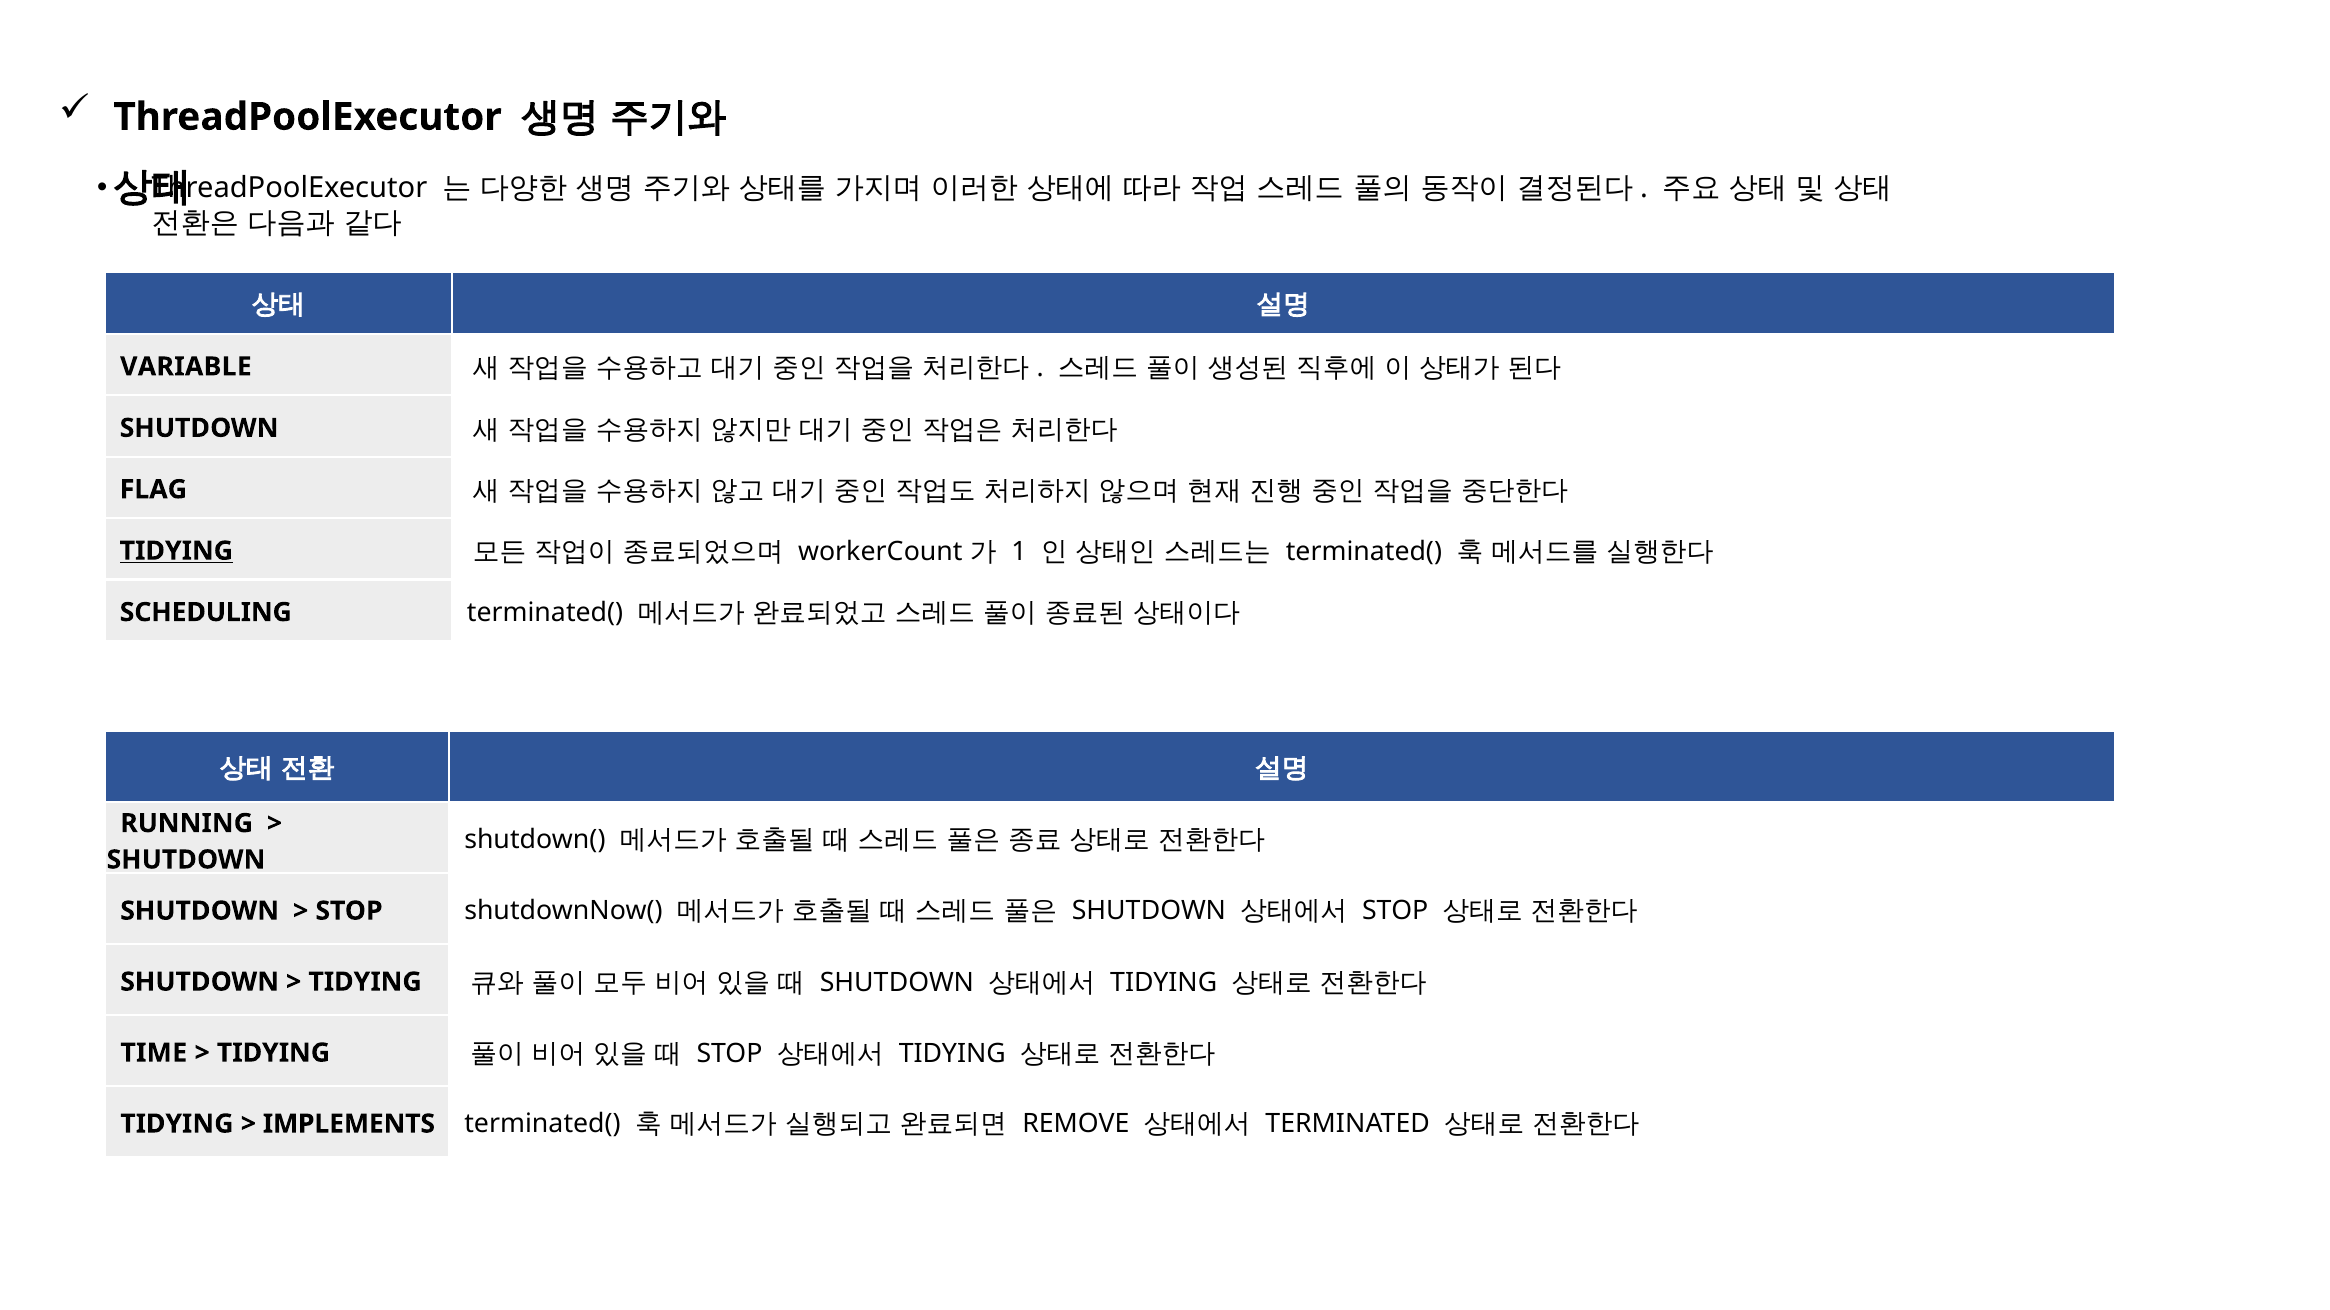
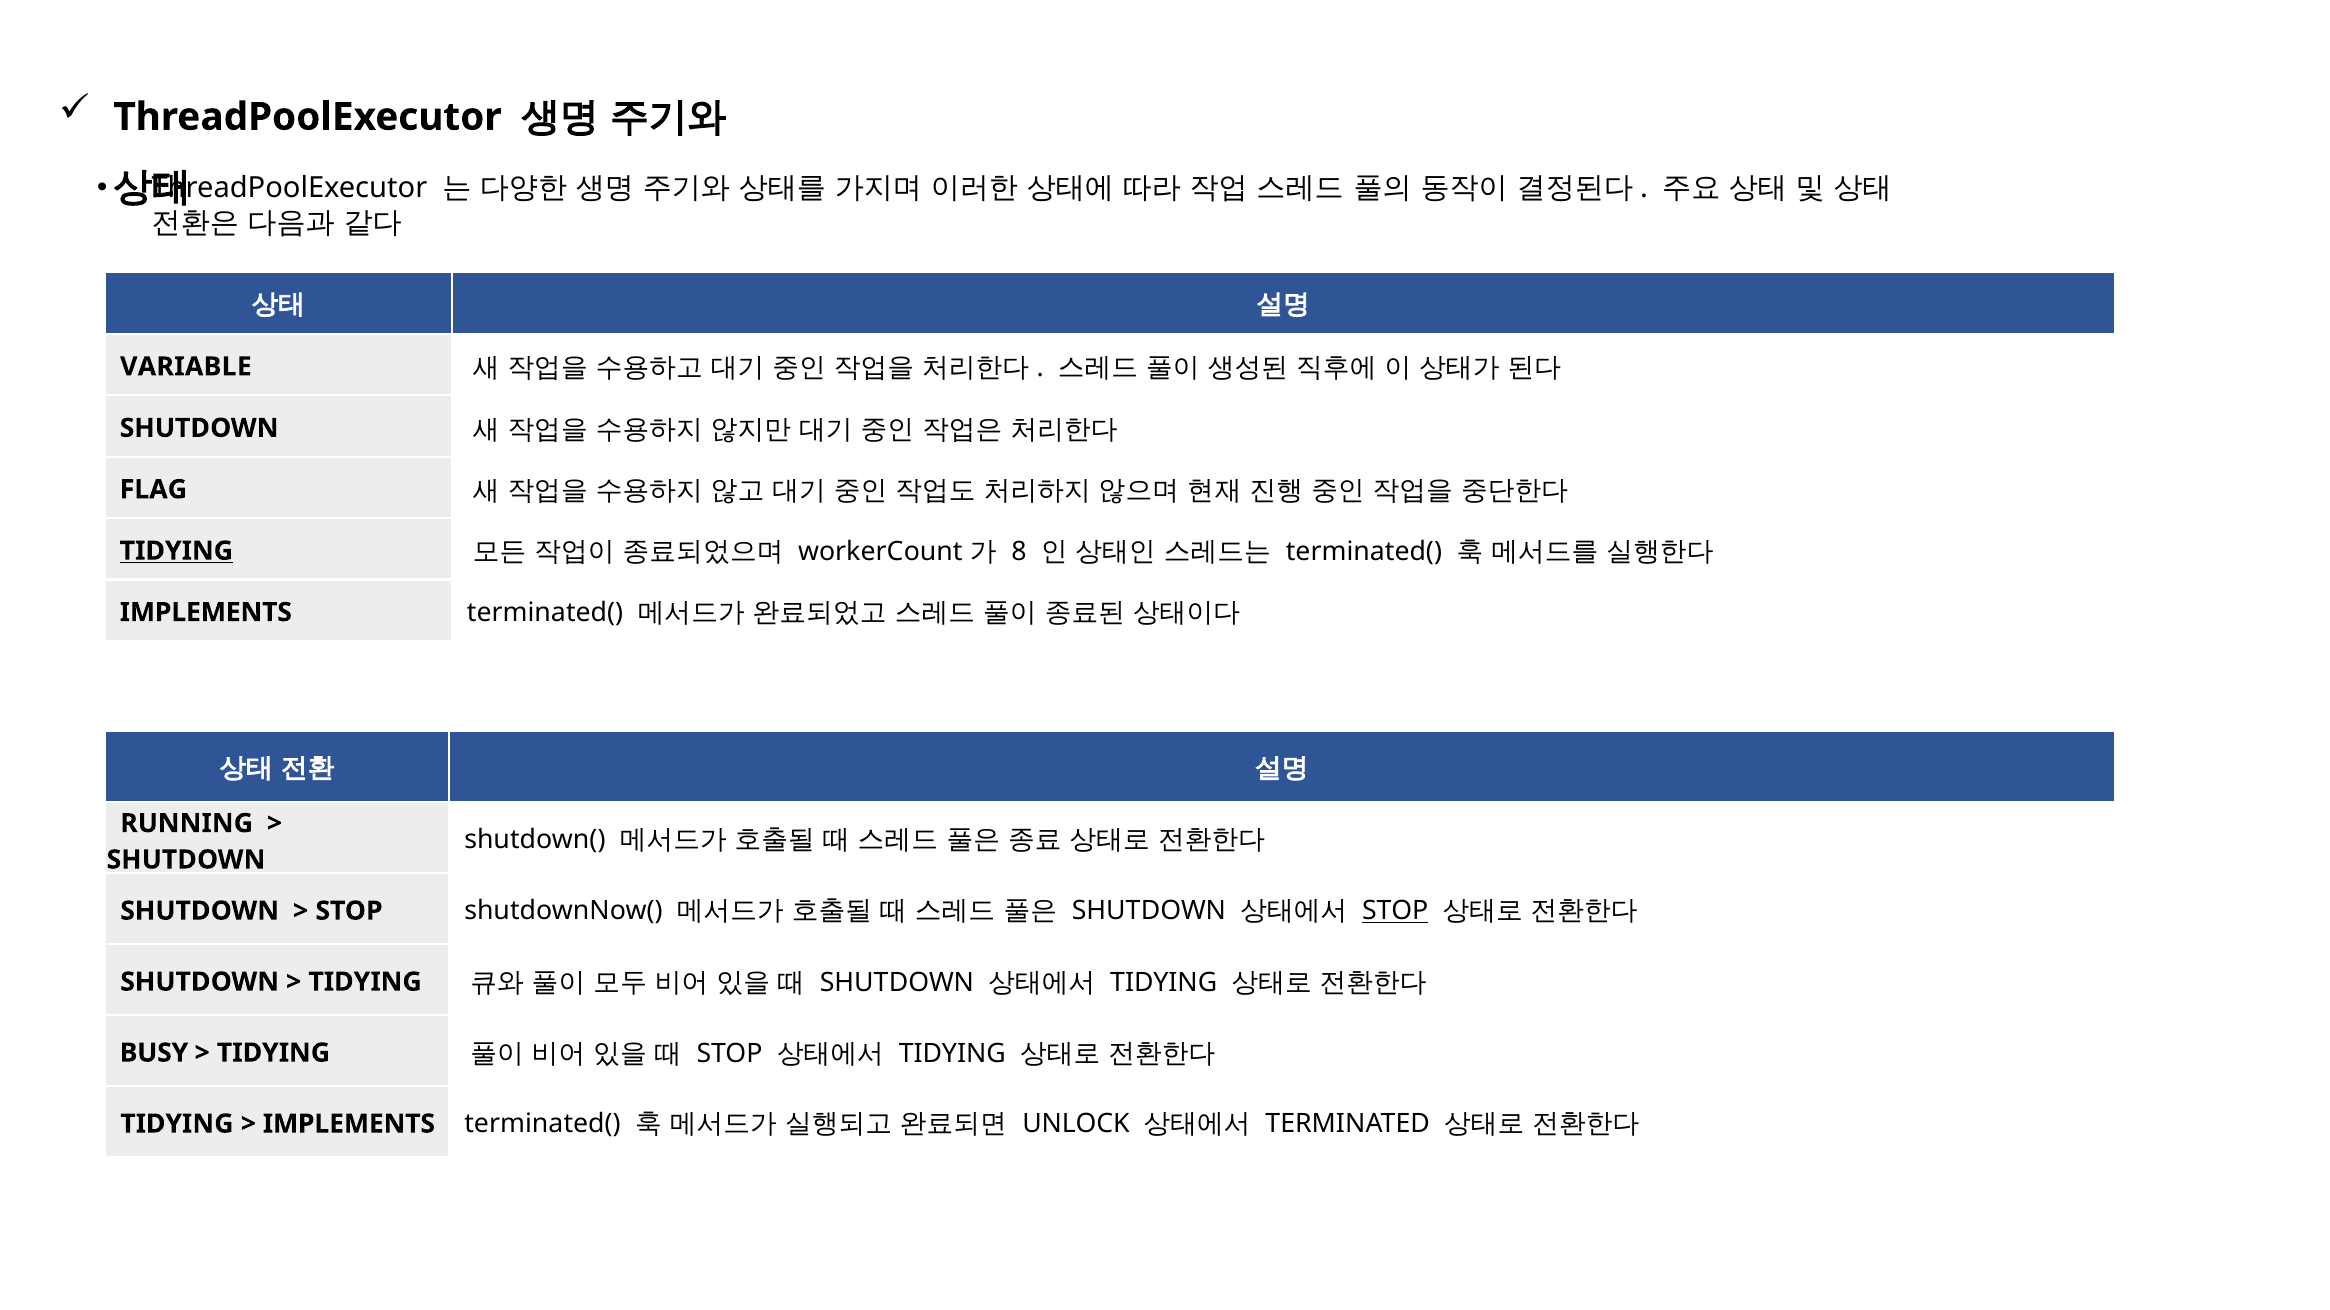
1: 1 -> 8
SCHEDULING at (206, 613): SCHEDULING -> IMPLEMENTS
STOP at (1395, 911) underline: none -> present
TIME: TIME -> BUSY
REMOVE: REMOVE -> UNLOCK
